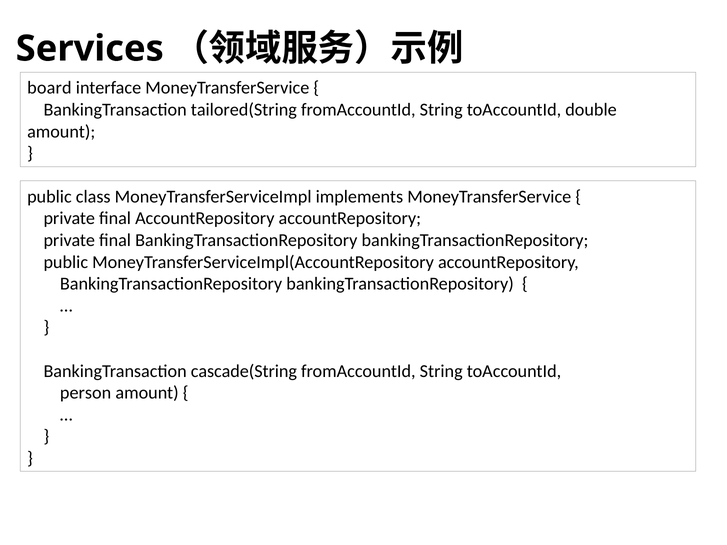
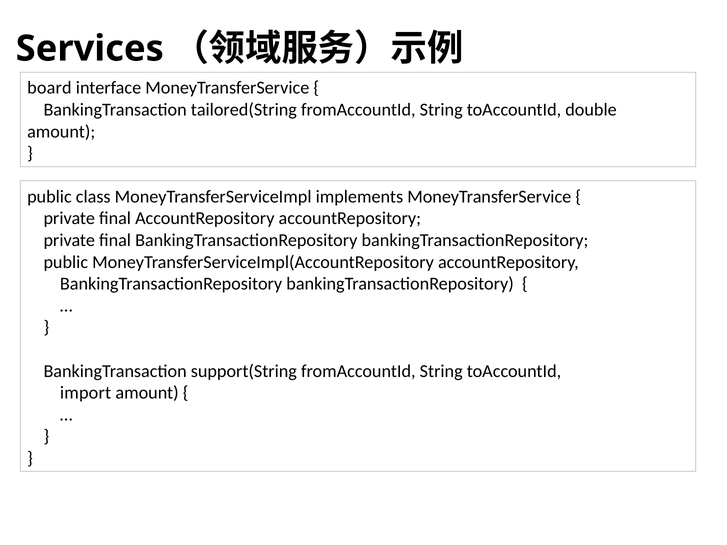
cascade(String: cascade(String -> support(String
person: person -> import
